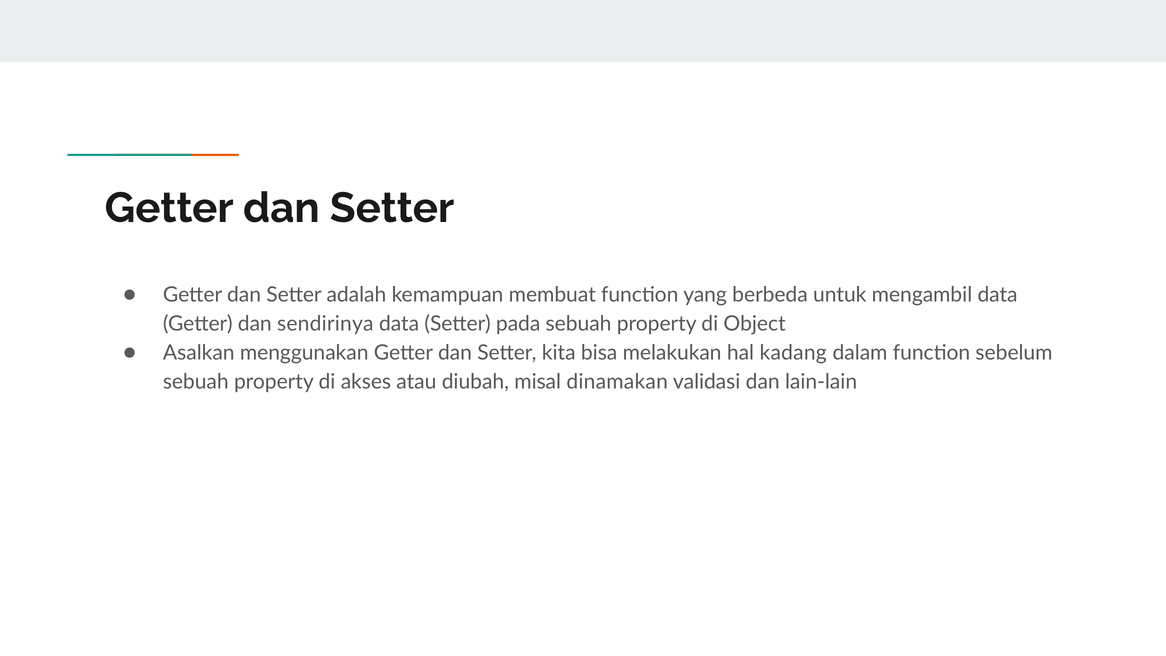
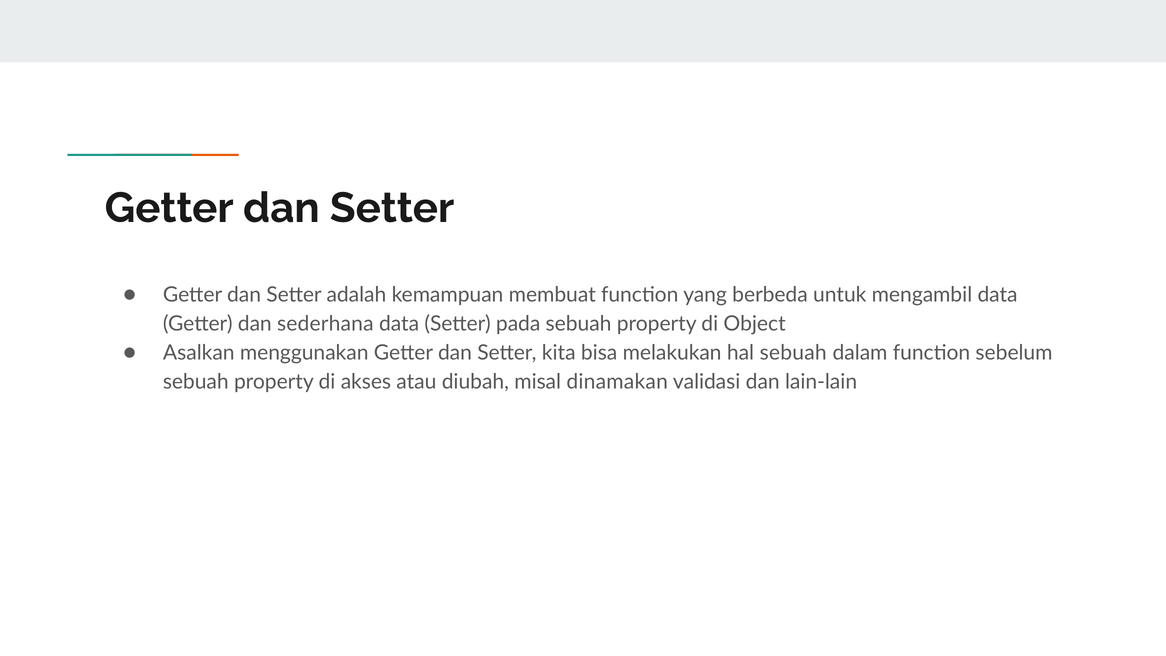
sendirinya: sendirinya -> sederhana
hal kadang: kadang -> sebuah
